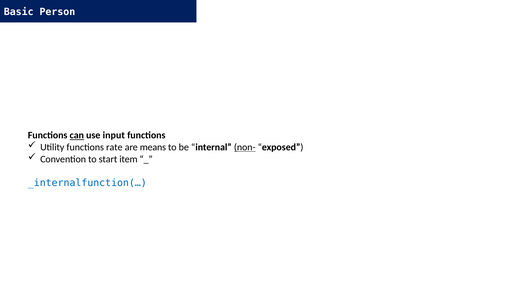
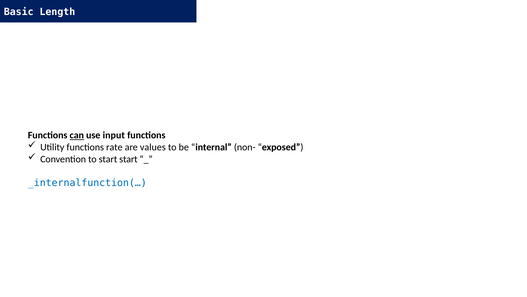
Person: Person -> Length
means: means -> values
non- underline: present -> none
start item: item -> start
